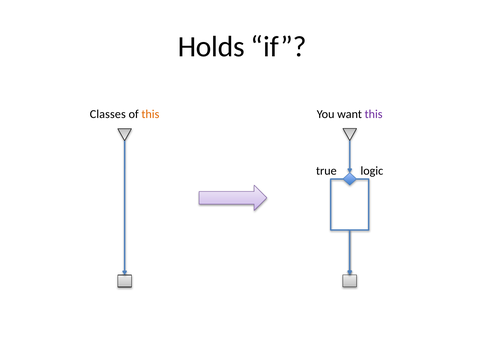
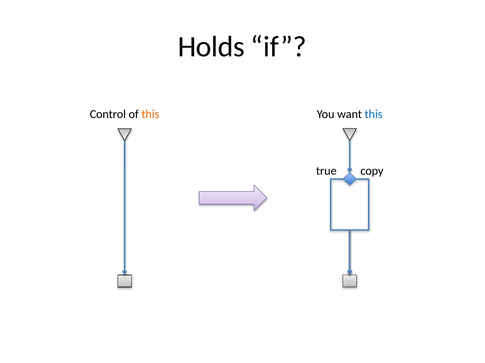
Classes: Classes -> Control
this at (374, 115) colour: purple -> blue
logic: logic -> copy
